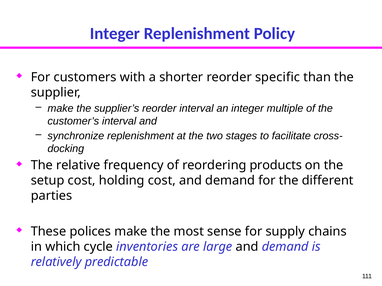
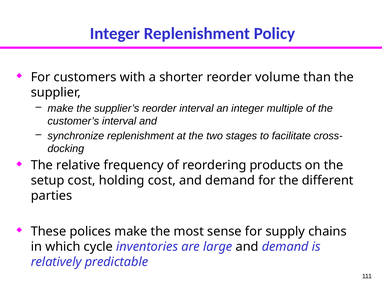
specific: specific -> volume
